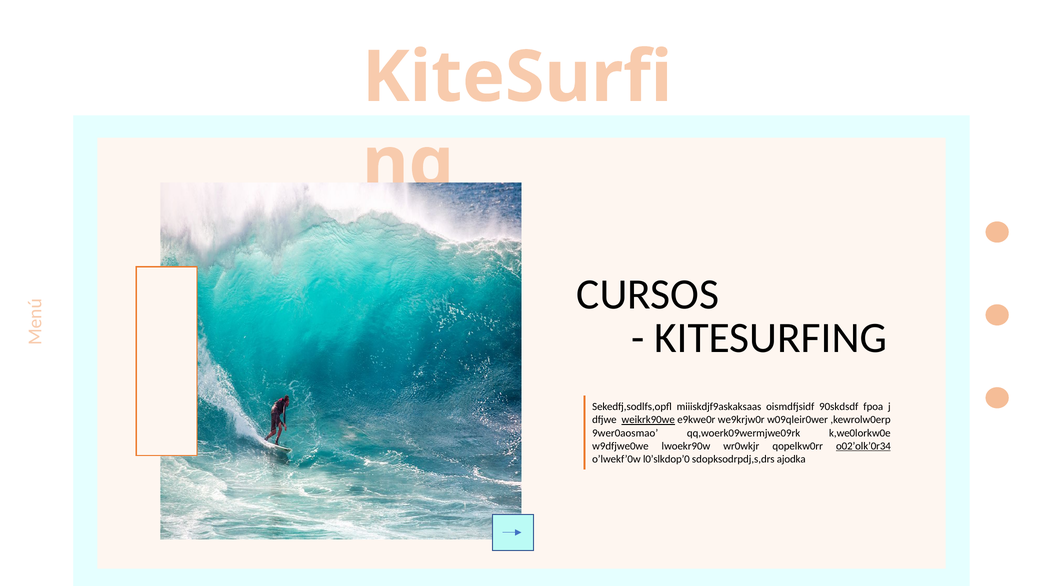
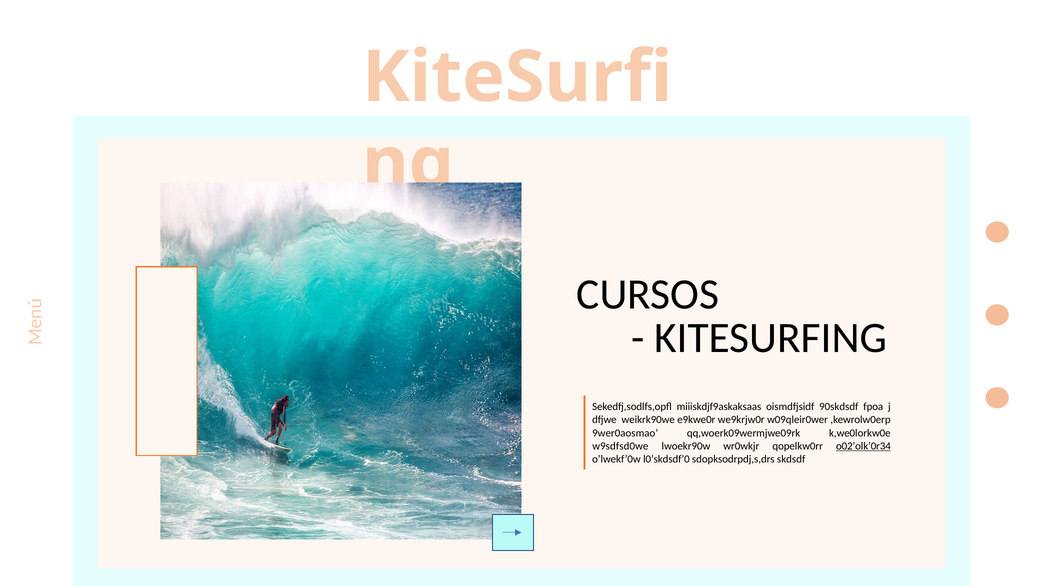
weikrk90we underline: present -> none
w9dfjwe0we: w9dfjwe0we -> w9sdfsd0we
l0’slkdop’0: l0’slkdop’0 -> l0’skdsdf’0
ajodka: ajodka -> skdsdf
